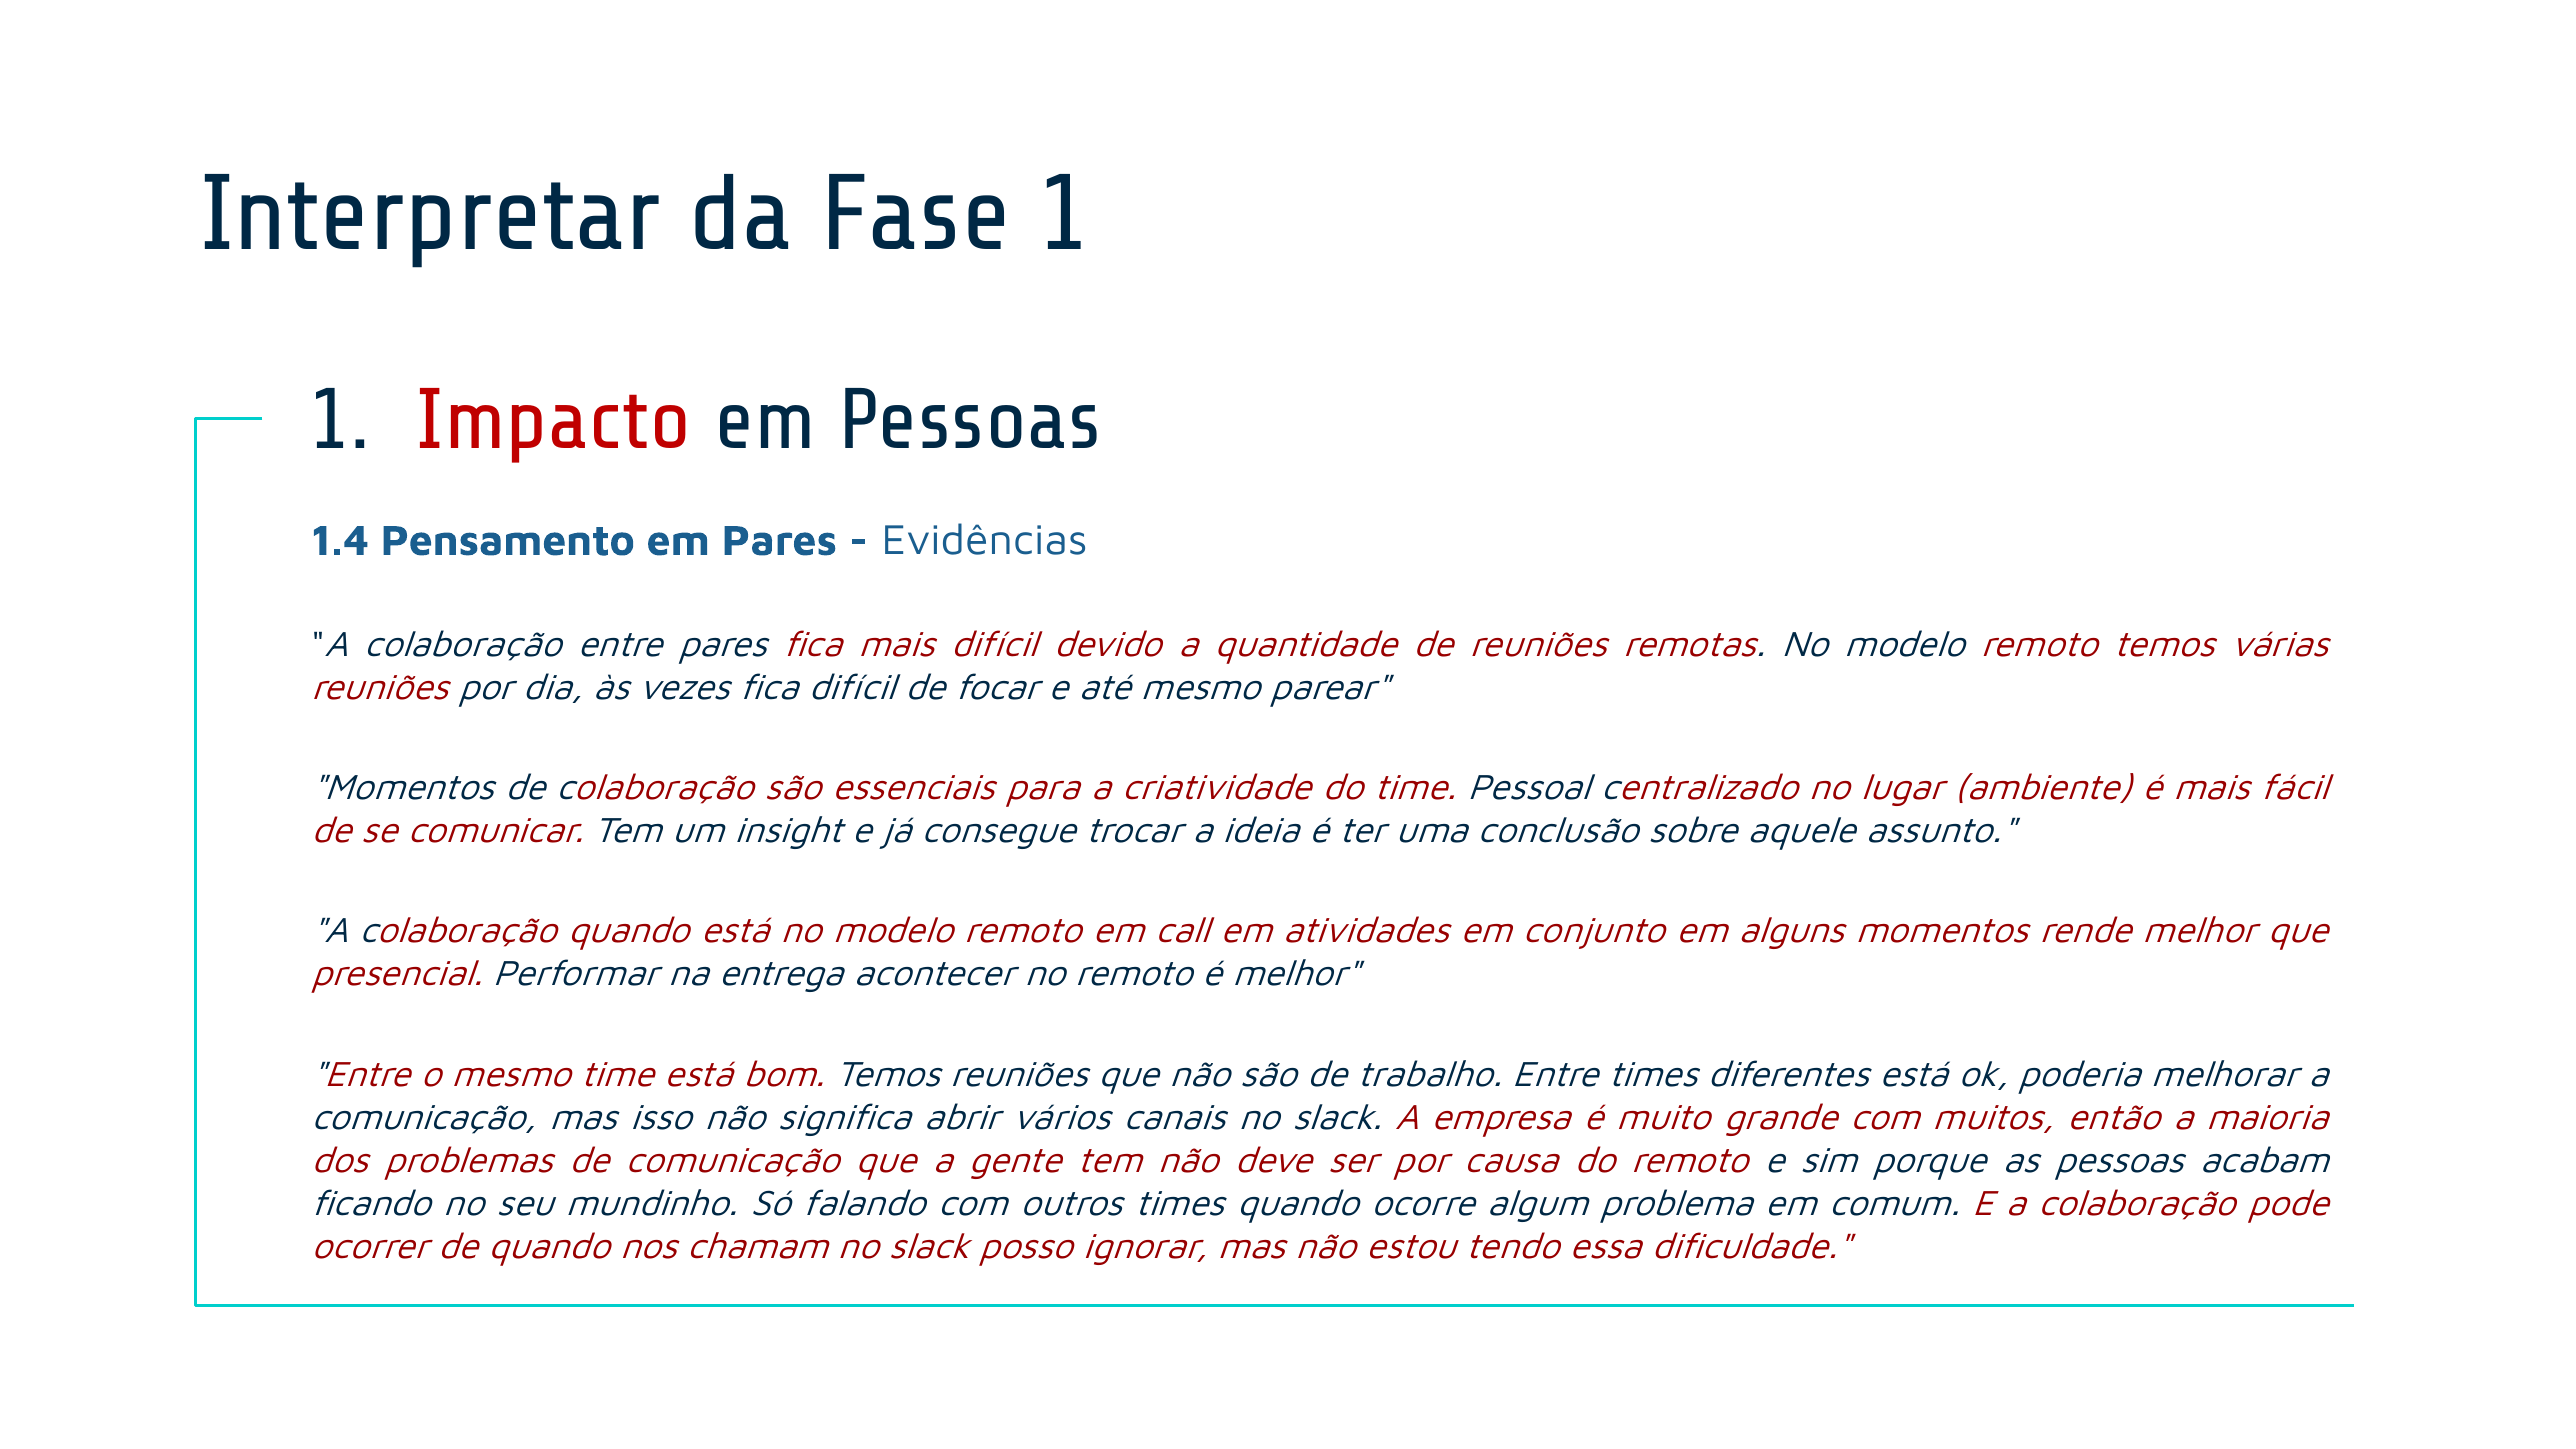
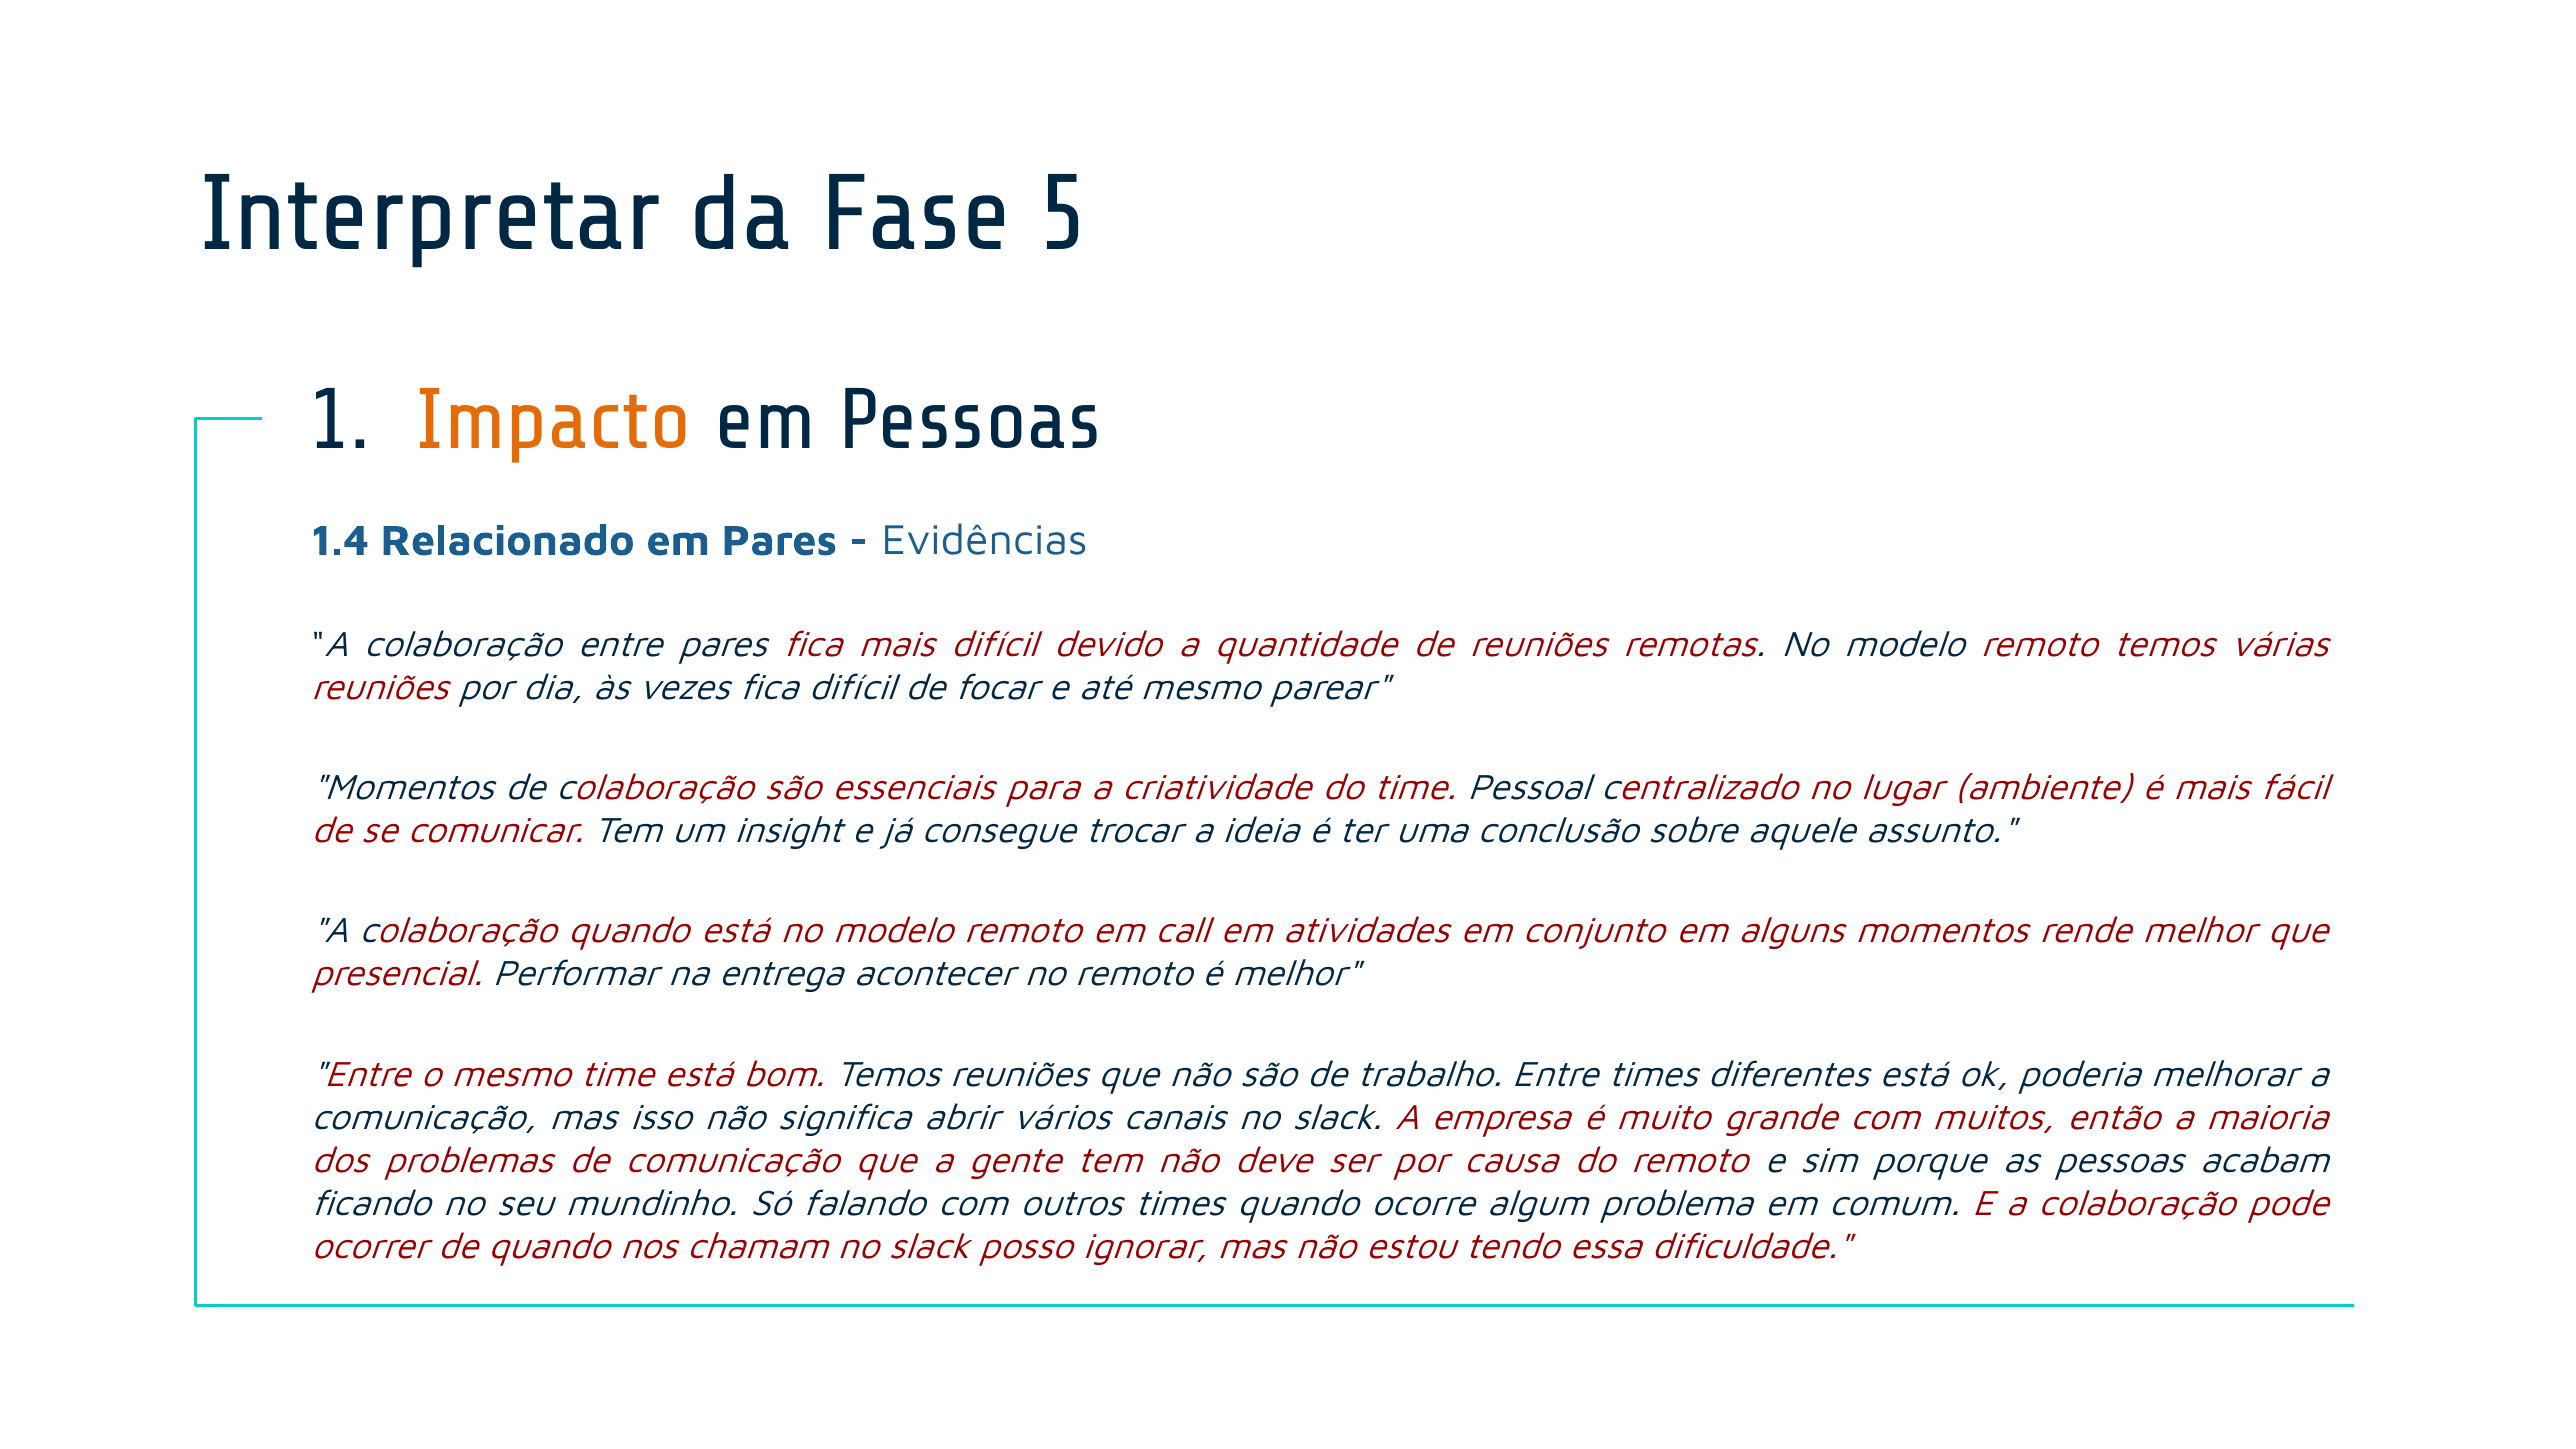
Fase 1: 1 -> 5
Impacto colour: red -> orange
Pensamento: Pensamento -> Relacionado
